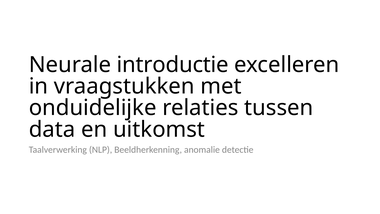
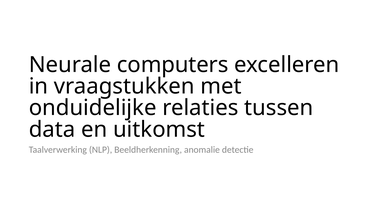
introductie: introductie -> computers
